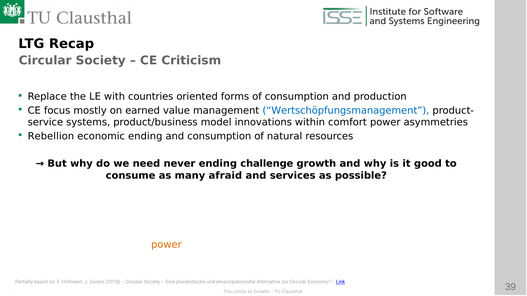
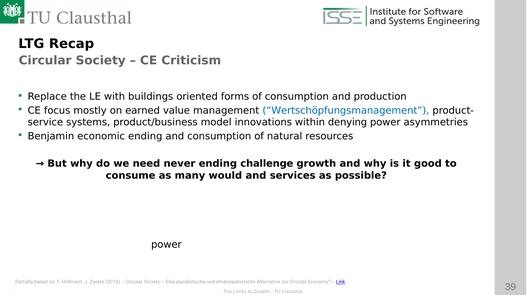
countries: countries -> buildings
comfort: comfort -> denying
Rebellion: Rebellion -> Benjamin
afraid: afraid -> would
power at (166, 245) colour: orange -> black
